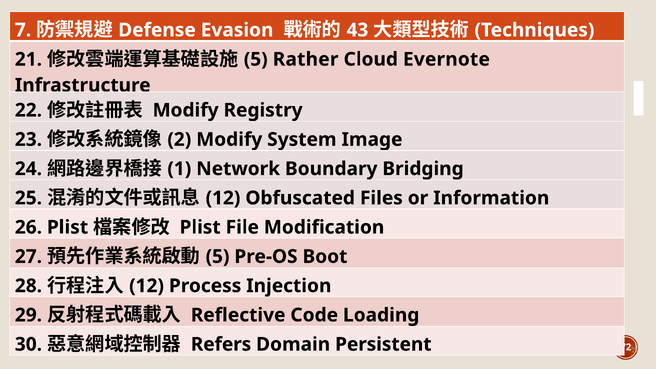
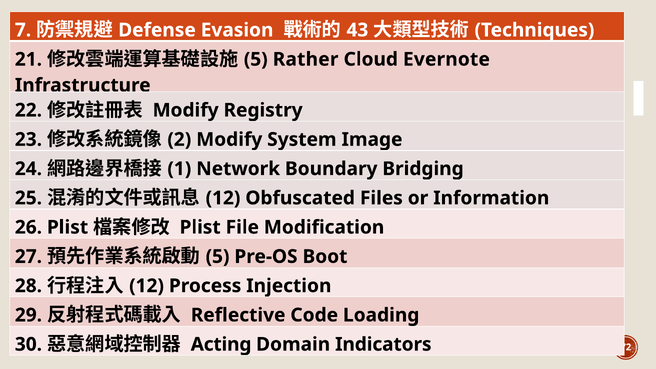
Refers: Refers -> Acting
Persistent: Persistent -> Indicators
